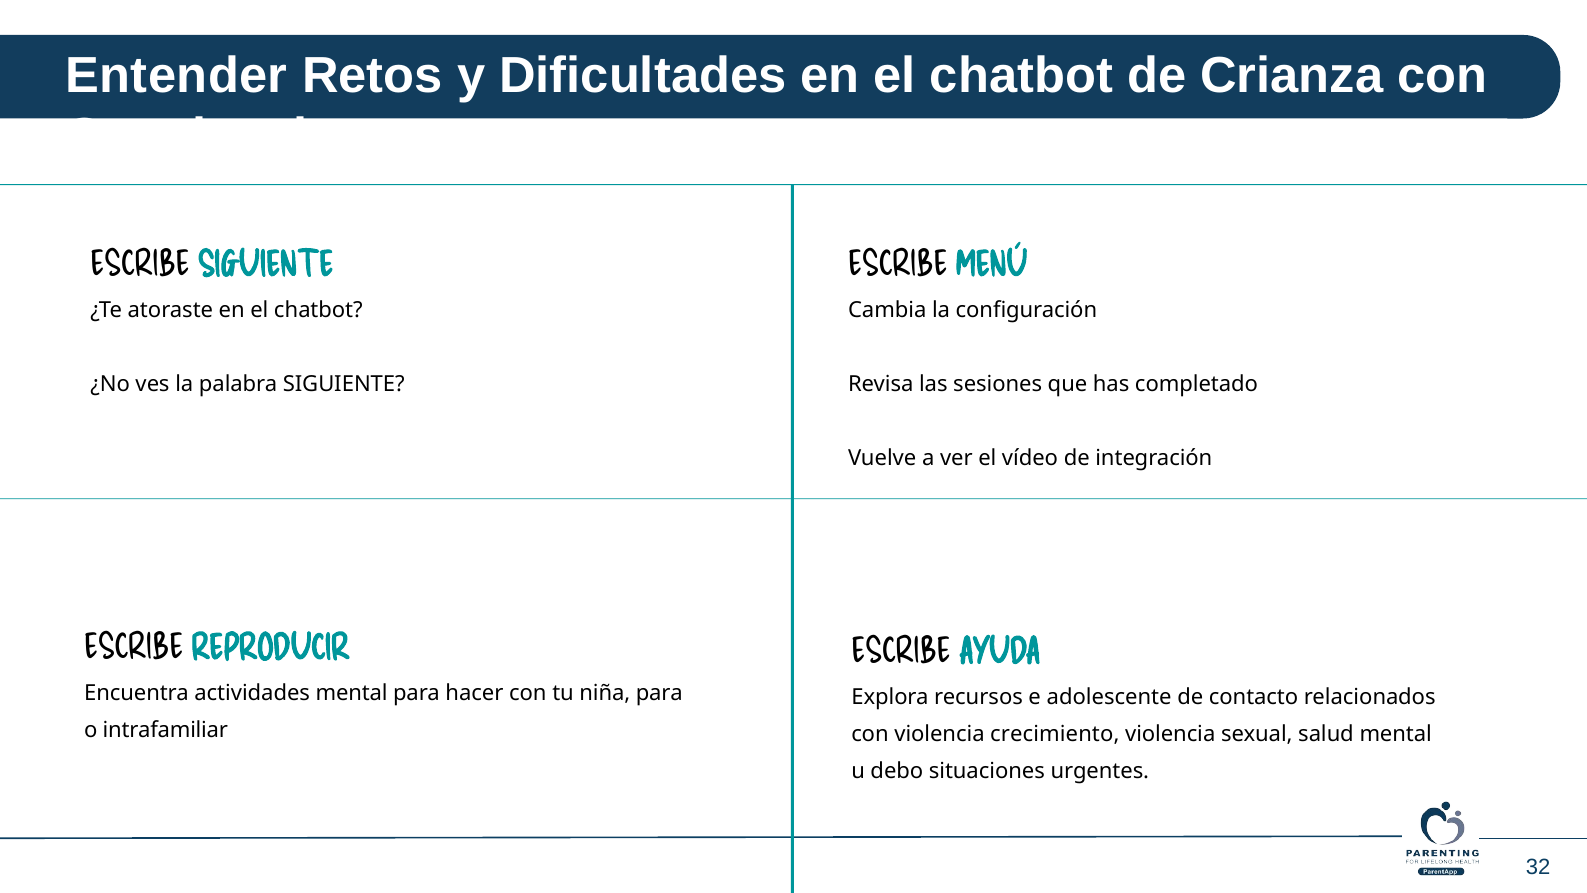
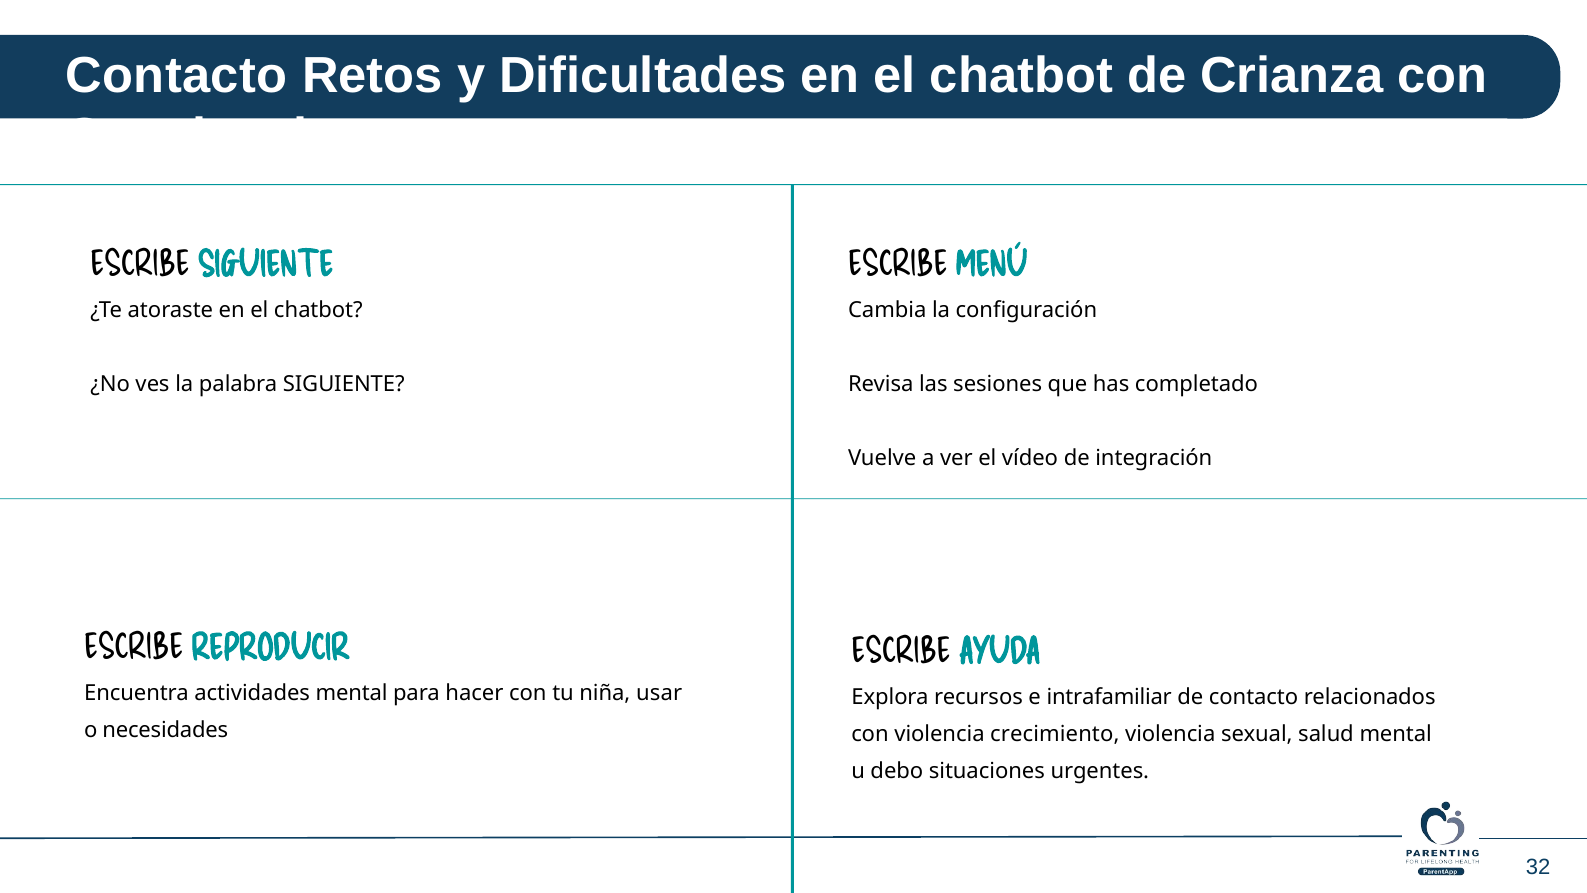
Entender at (177, 76): Entender -> Contacto
niña para: para -> usar
adolescente: adolescente -> intrafamiliar
intrafamiliar: intrafamiliar -> necesidades
